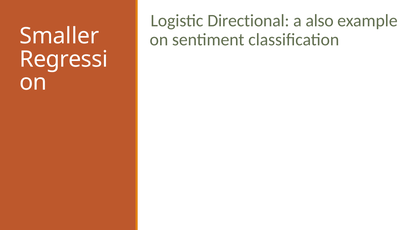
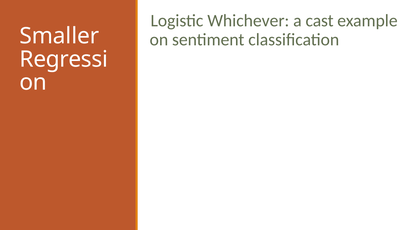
Directional: Directional -> Whichever
also: also -> cast
